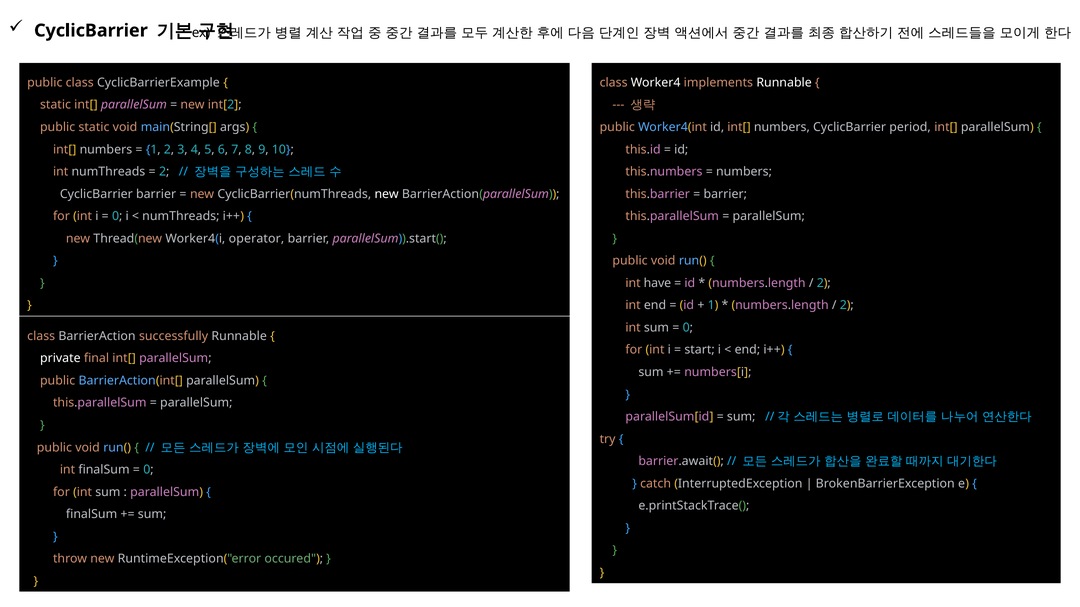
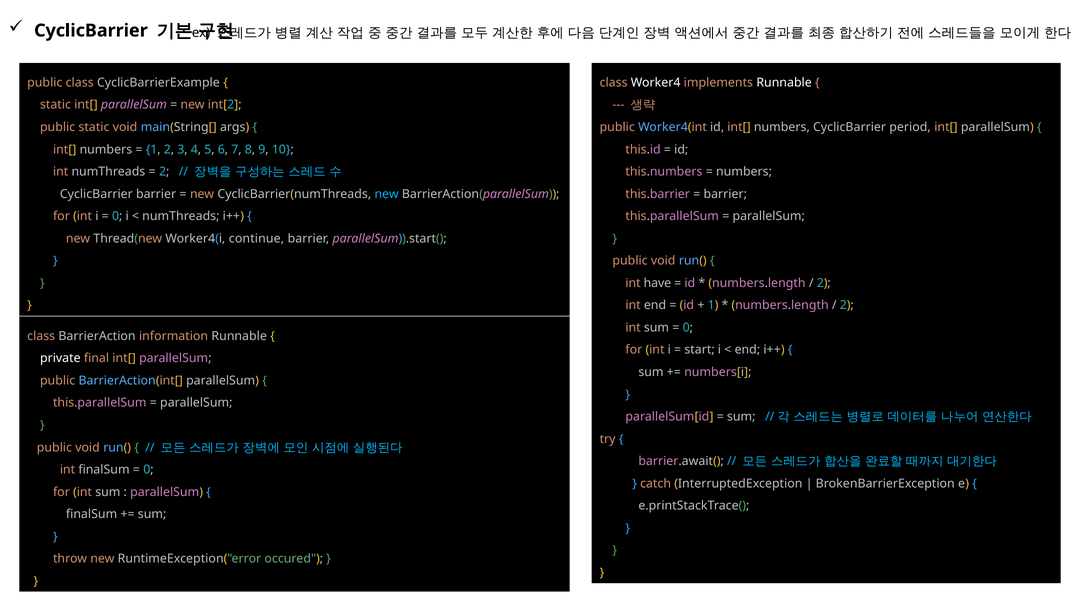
new at (387, 194) colour: white -> light blue
operator: operator -> continue
successfully: successfully -> information
